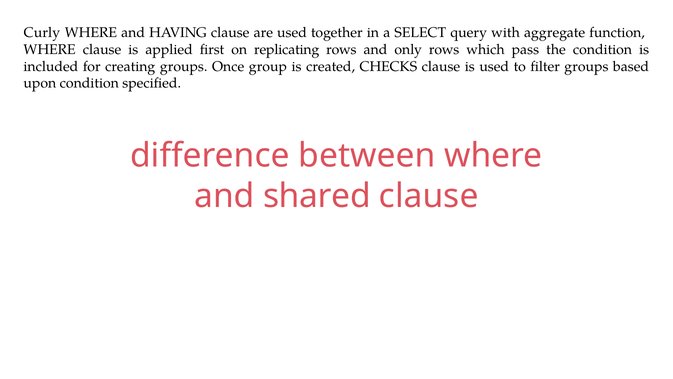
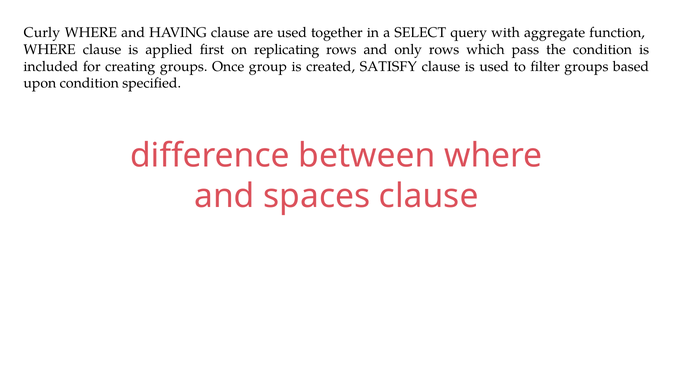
CHECKS: CHECKS -> SATISFY
shared: shared -> spaces
